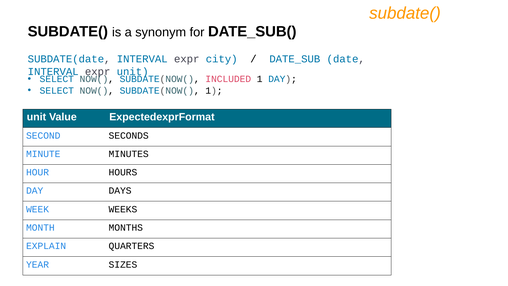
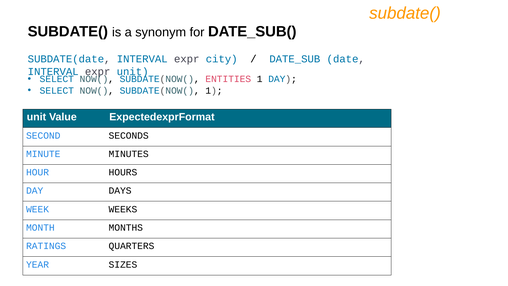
INCLUDED: INCLUDED -> ENTITIES
EXPLAIN: EXPLAIN -> RATINGS
